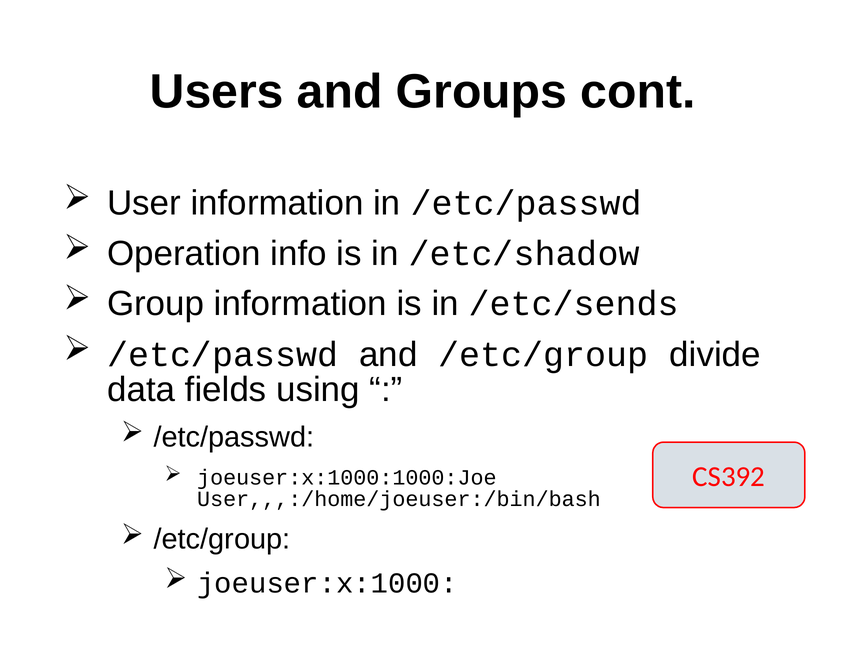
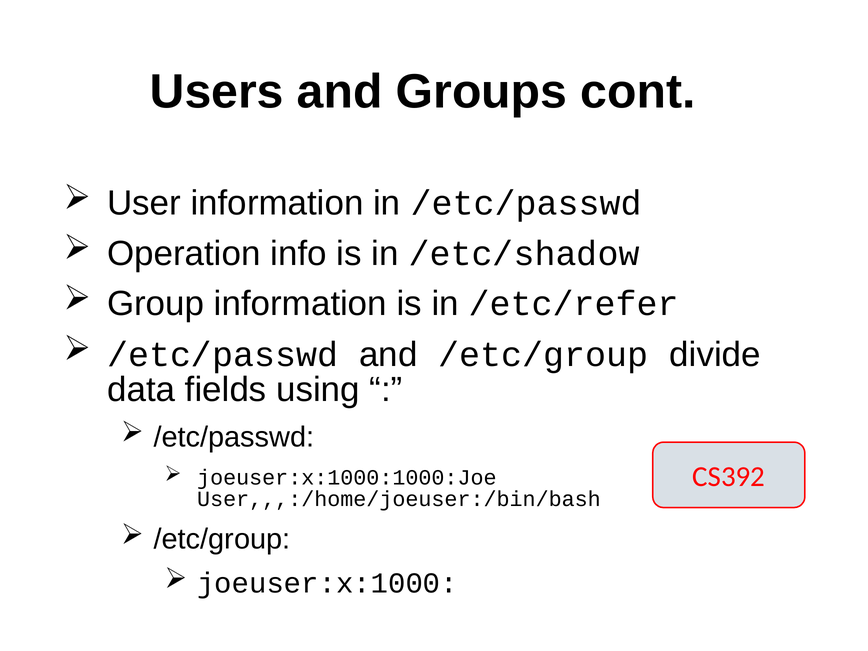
/etc/sends: /etc/sends -> /etc/refer
